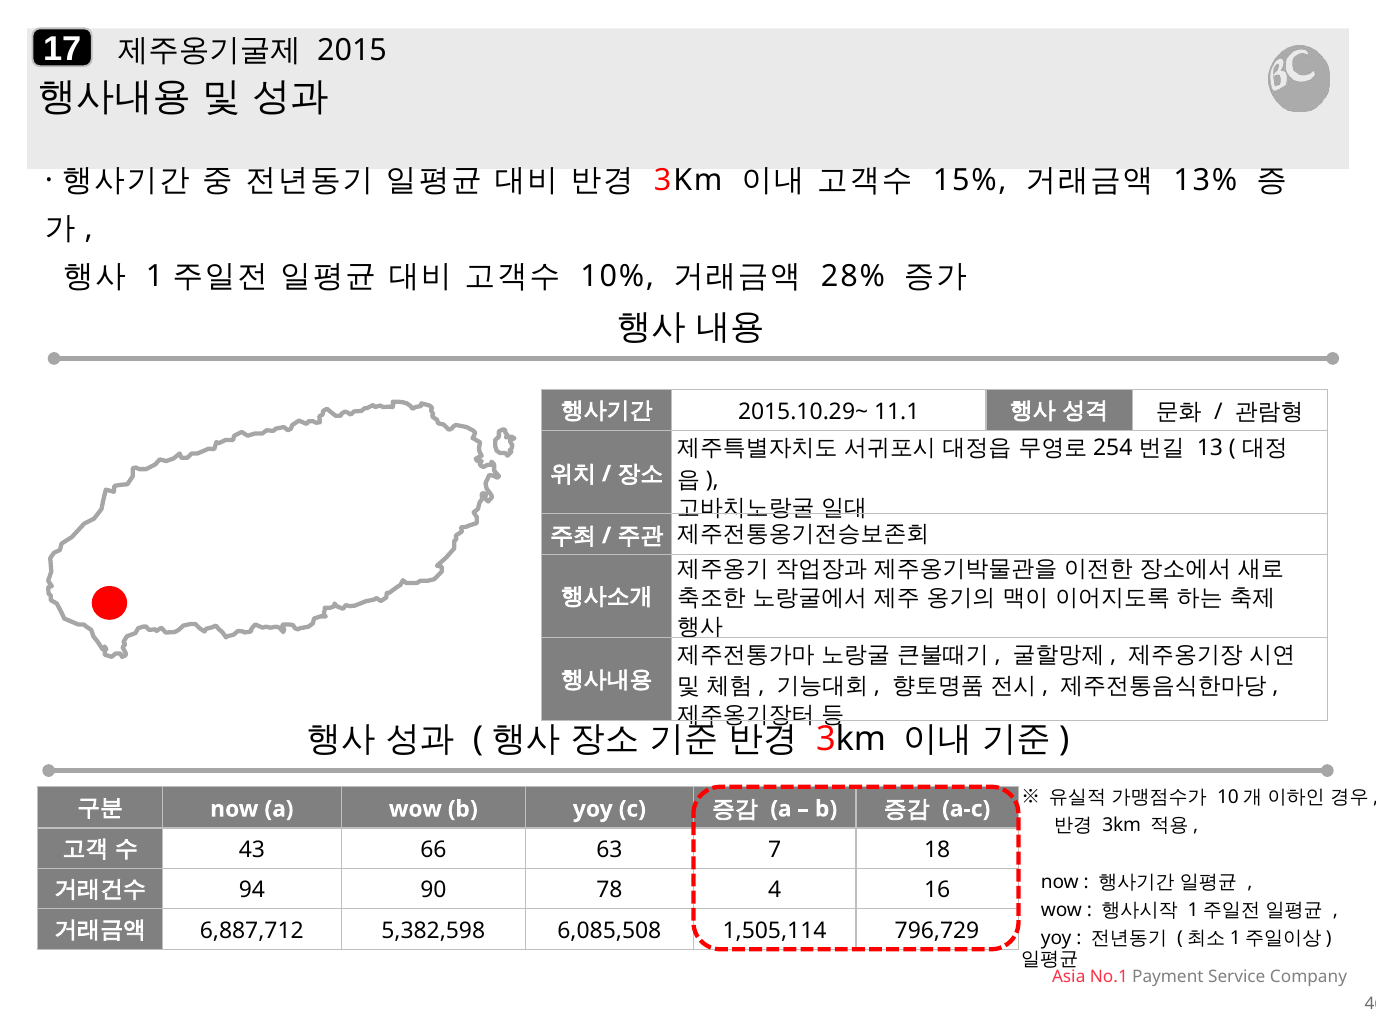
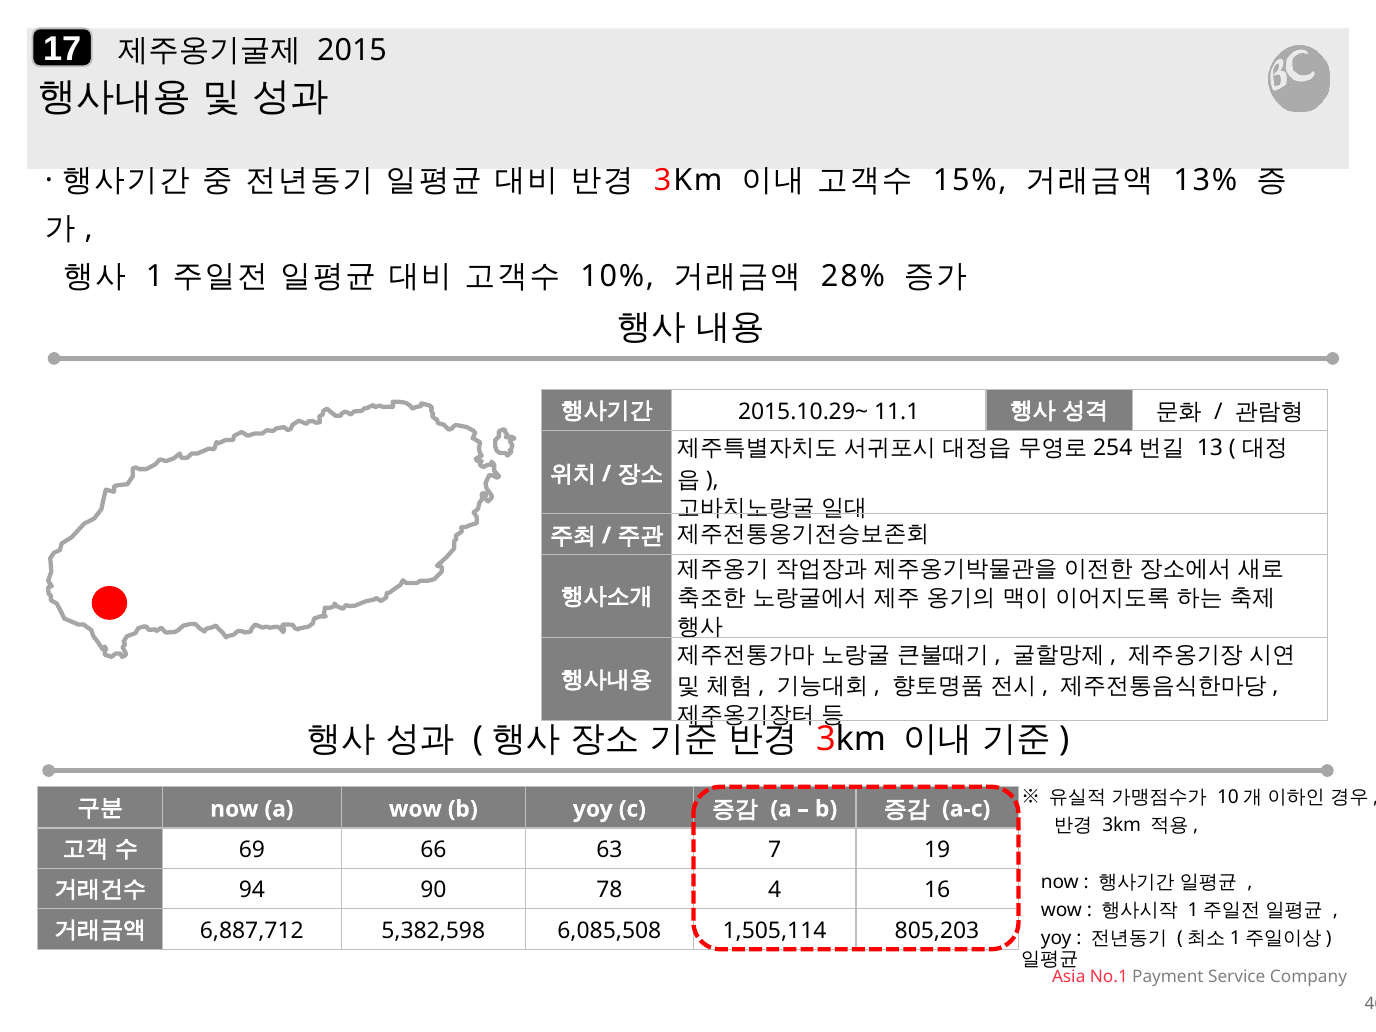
43: 43 -> 69
18: 18 -> 19
796,729: 796,729 -> 805,203
